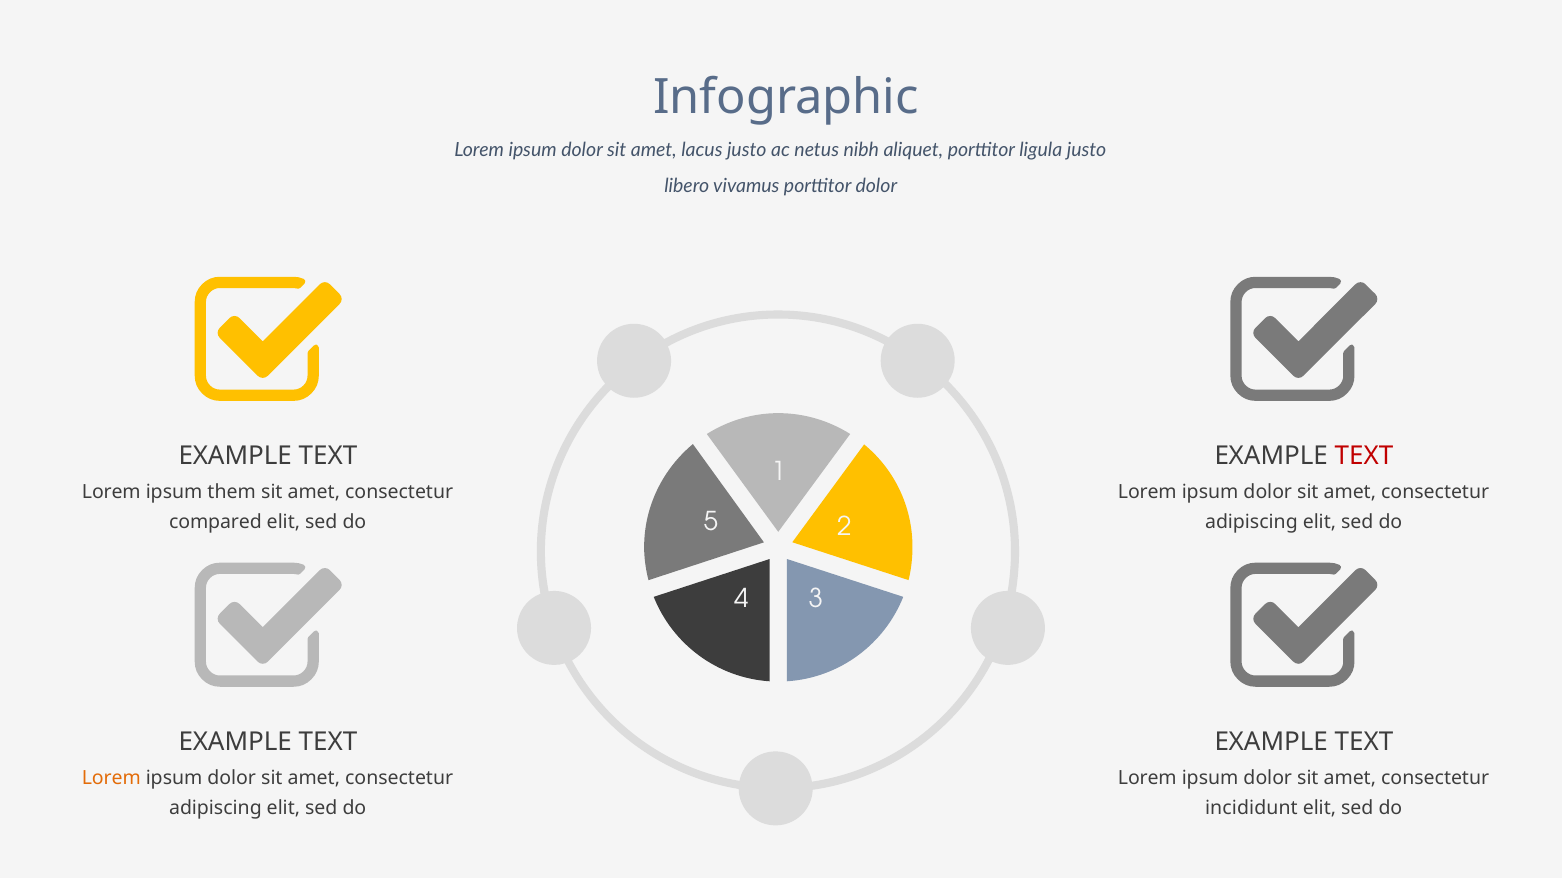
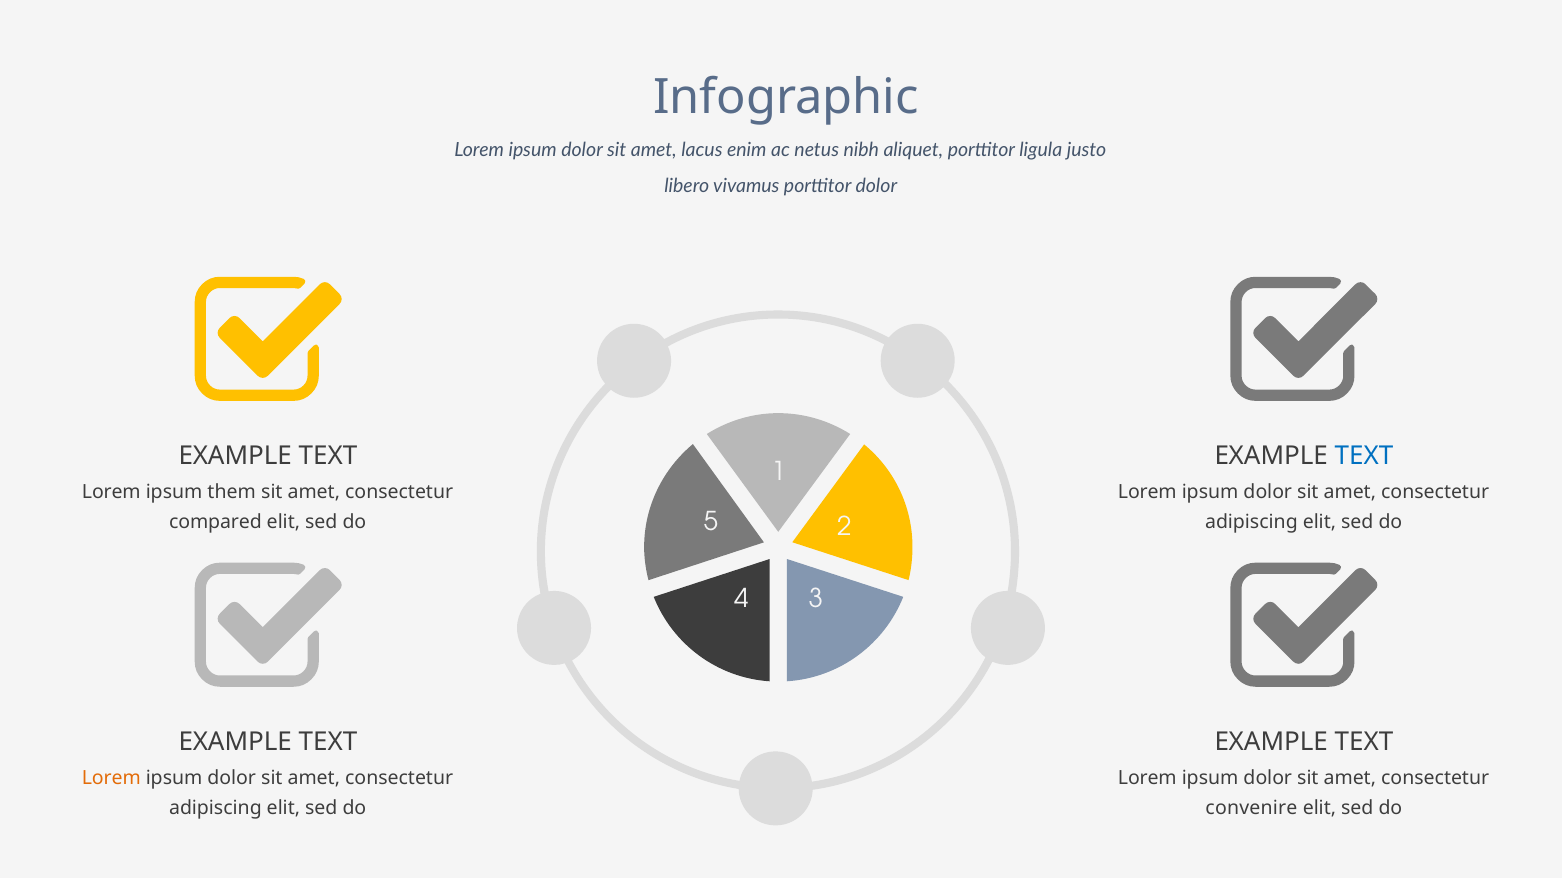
lacus justo: justo -> enim
TEXT at (1364, 456) colour: red -> blue
incididunt: incididunt -> convenire
